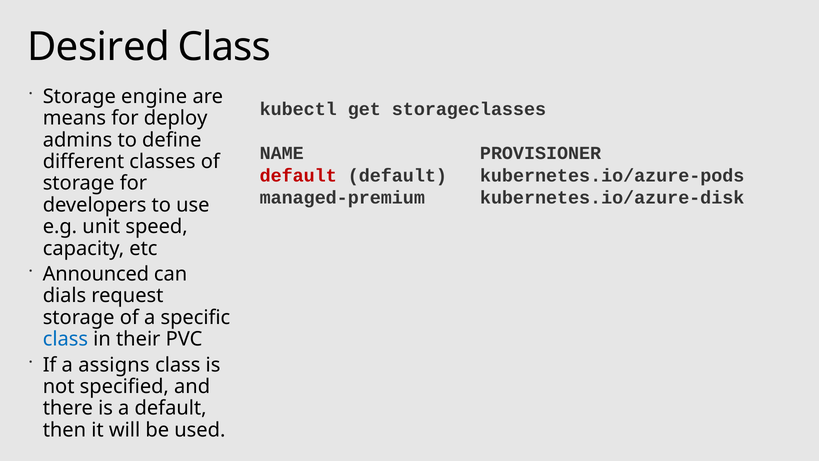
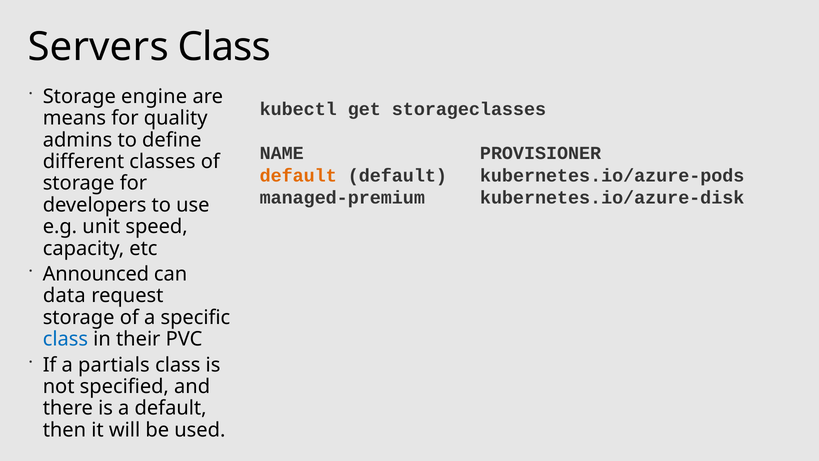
Desired: Desired -> Servers
deploy: deploy -> quality
default at (298, 175) colour: red -> orange
dials: dials -> data
assigns: assigns -> partials
